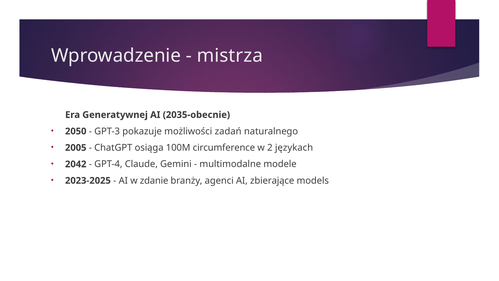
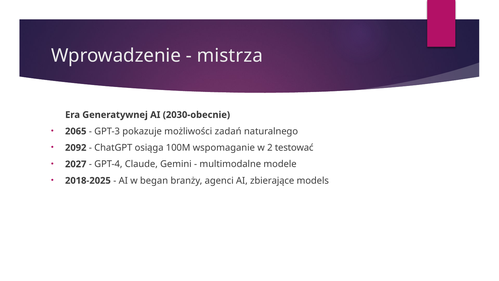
2035-obecnie: 2035-obecnie -> 2030-obecnie
2050: 2050 -> 2065
2005: 2005 -> 2092
circumference: circumference -> wspomaganie
językach: językach -> testować
2042: 2042 -> 2027
2023-2025: 2023-2025 -> 2018-2025
zdanie: zdanie -> began
